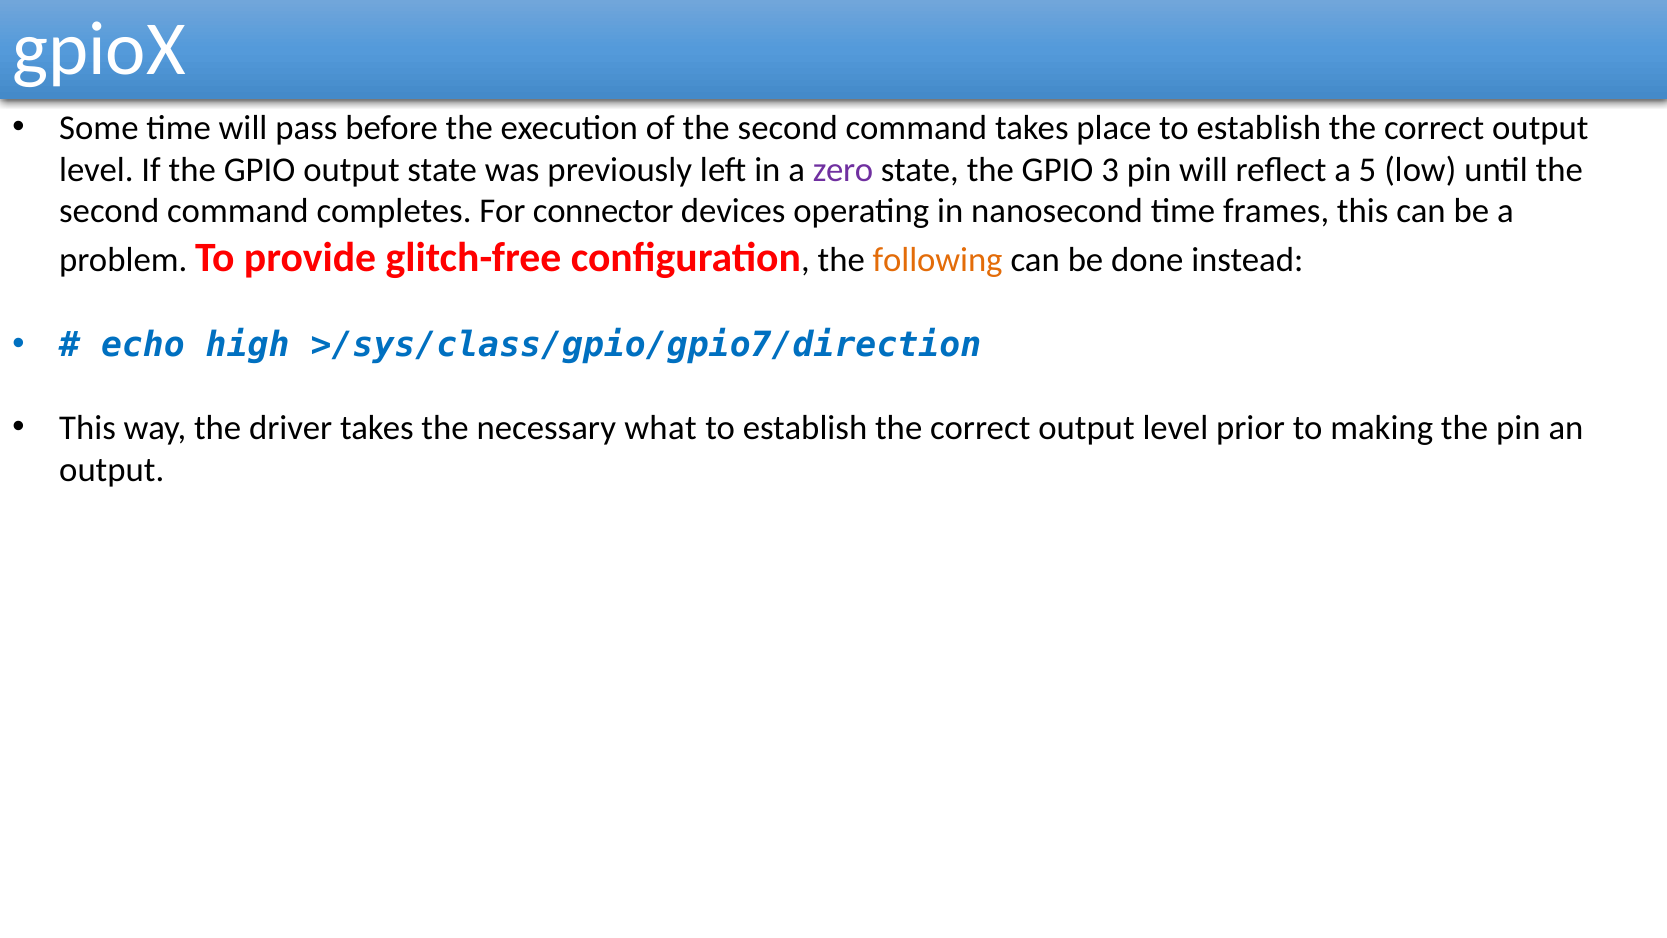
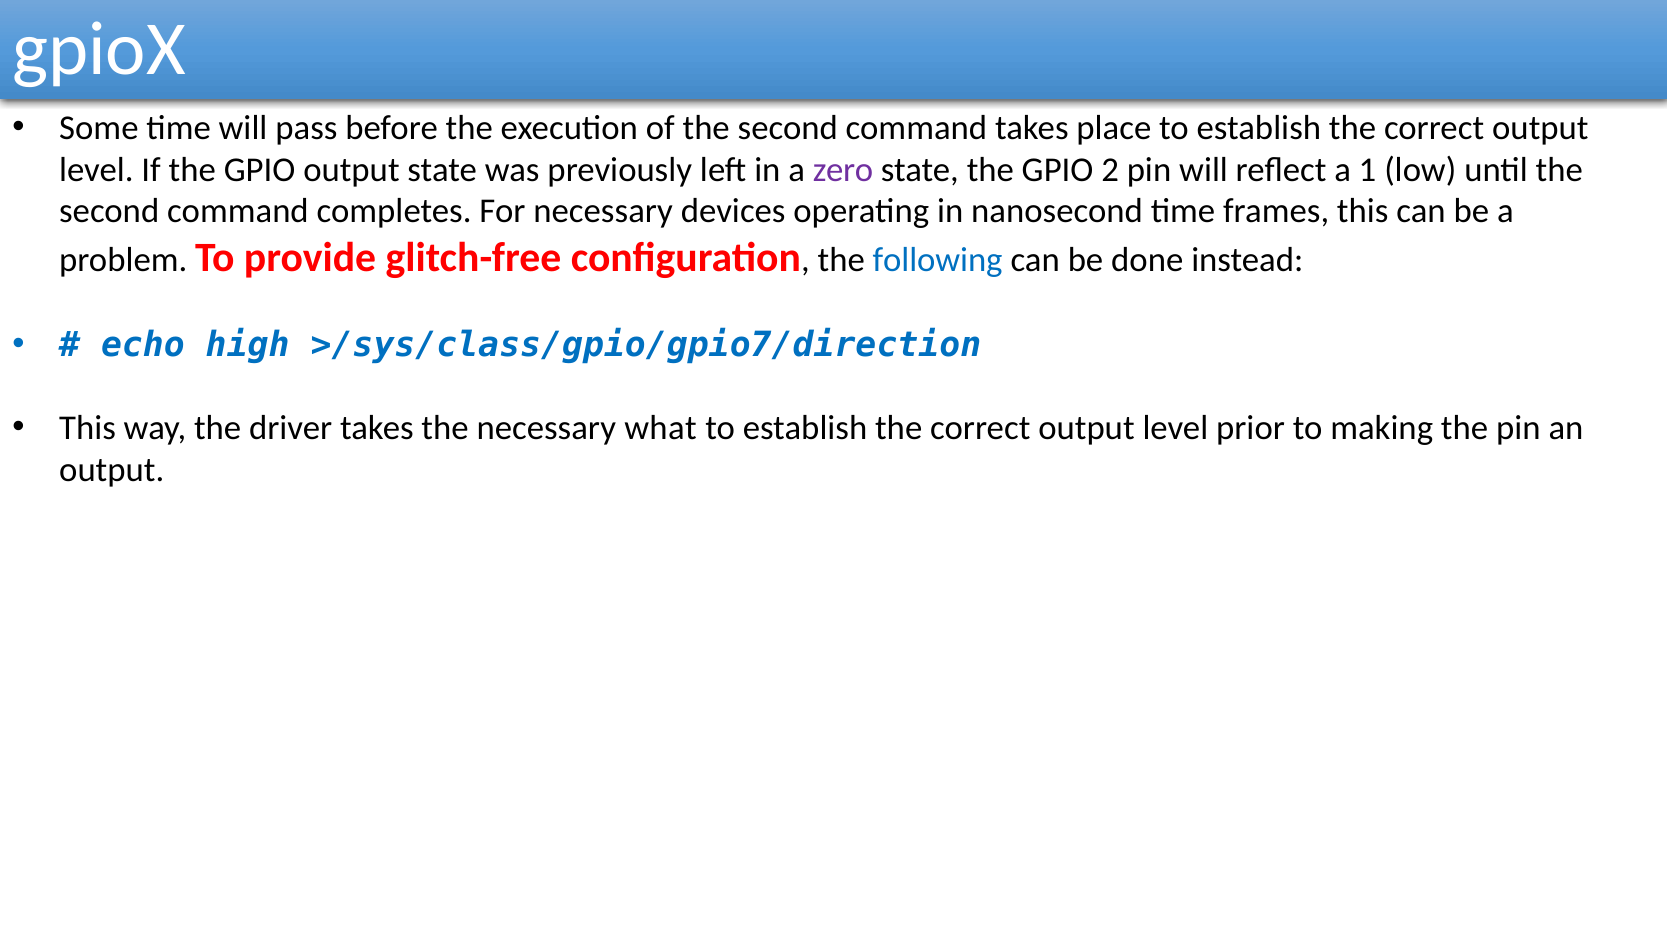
3: 3 -> 2
5: 5 -> 1
For connector: connector -> necessary
following colour: orange -> blue
